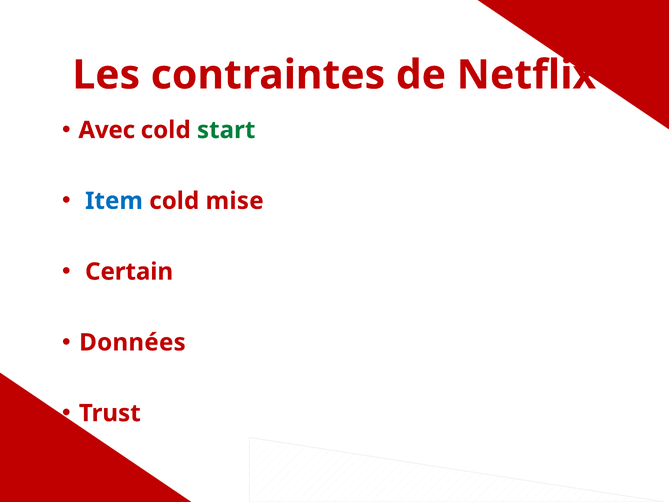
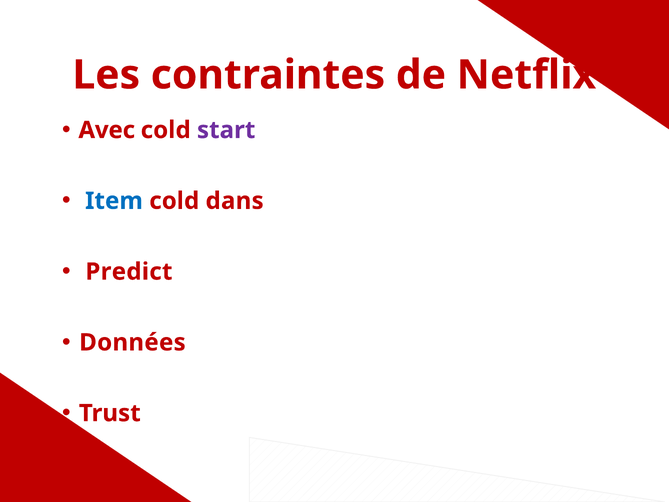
start colour: green -> purple
mise: mise -> dans
Certain: Certain -> Predict
